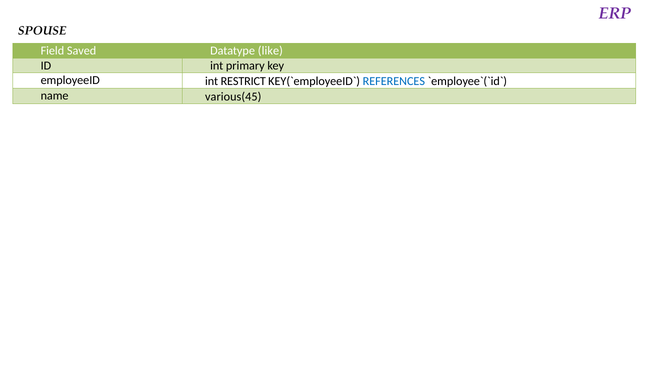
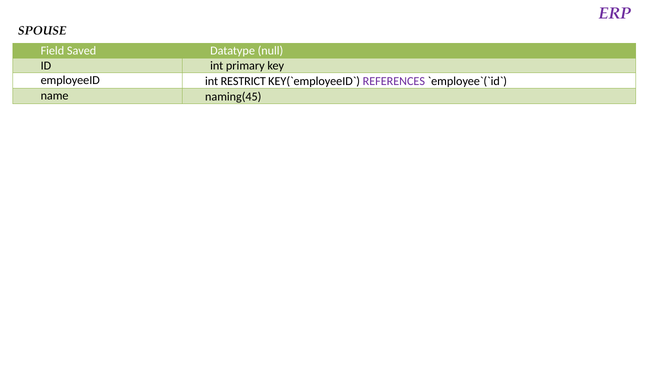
like: like -> null
REFERENCES colour: blue -> purple
various(45: various(45 -> naming(45
